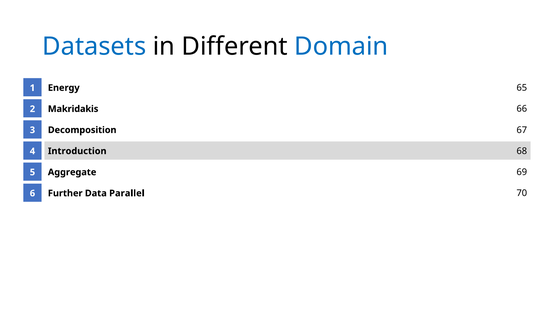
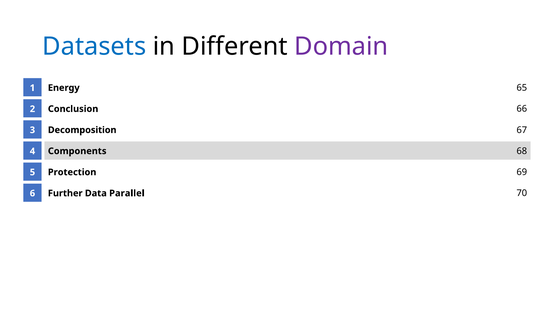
Domain colour: blue -> purple
Makridakis: Makridakis -> Conclusion
Introduction: Introduction -> Components
Aggregate: Aggregate -> Protection
